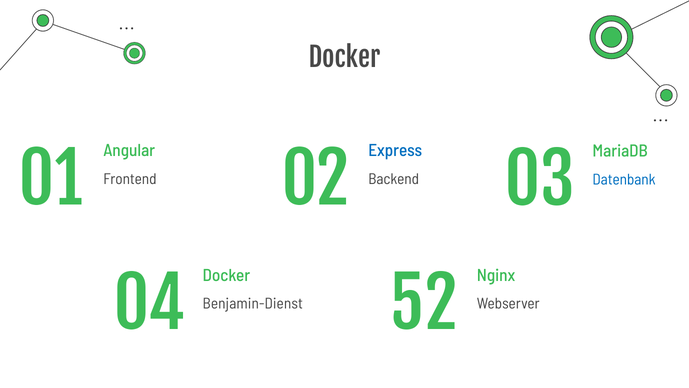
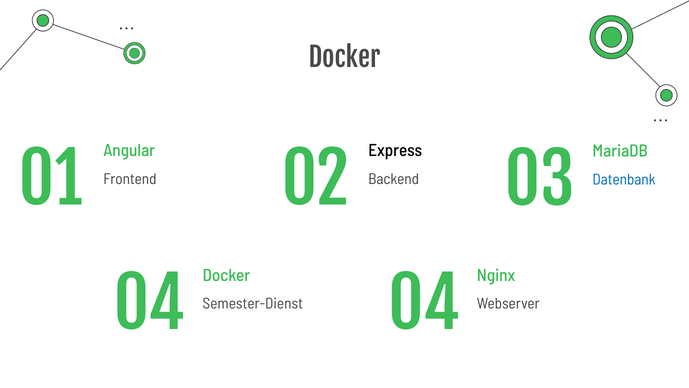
Express colour: blue -> black
04 52: 52 -> 04
Benjamin-Dienst: Benjamin-Dienst -> Semester-Dienst
